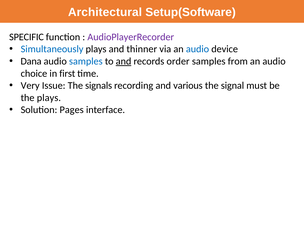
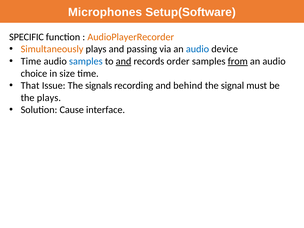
Architectural: Architectural -> Microphones
AudioPlayerRecorder colour: purple -> orange
Simultaneously colour: blue -> orange
thinner: thinner -> passing
Dana at (31, 61): Dana -> Time
from underline: none -> present
first: first -> size
Very: Very -> That
various: various -> behind
Pages: Pages -> Cause
